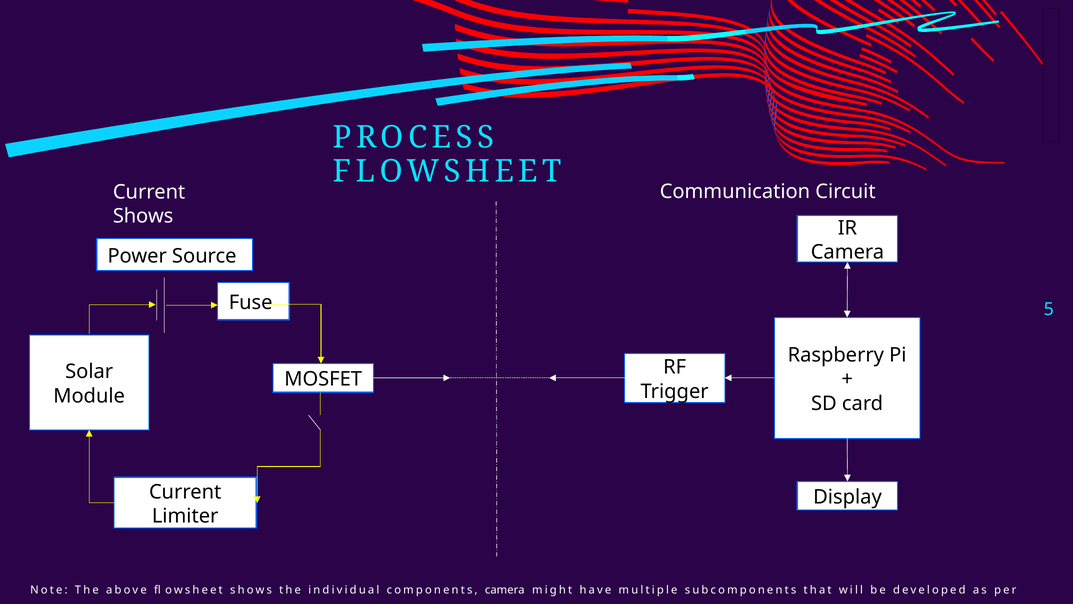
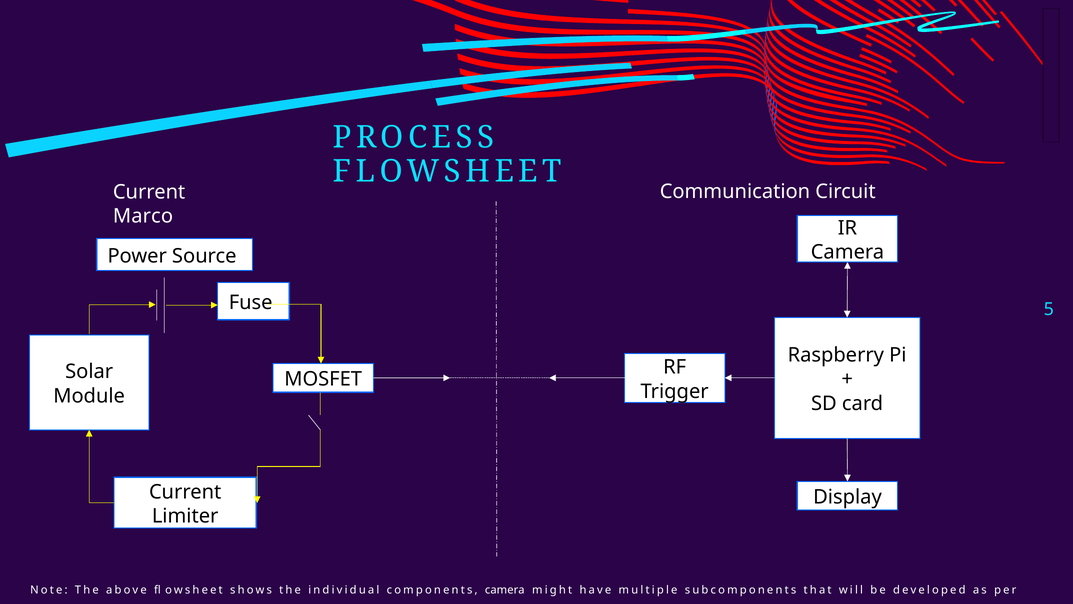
Shows at (143, 216): Shows -> Marco
